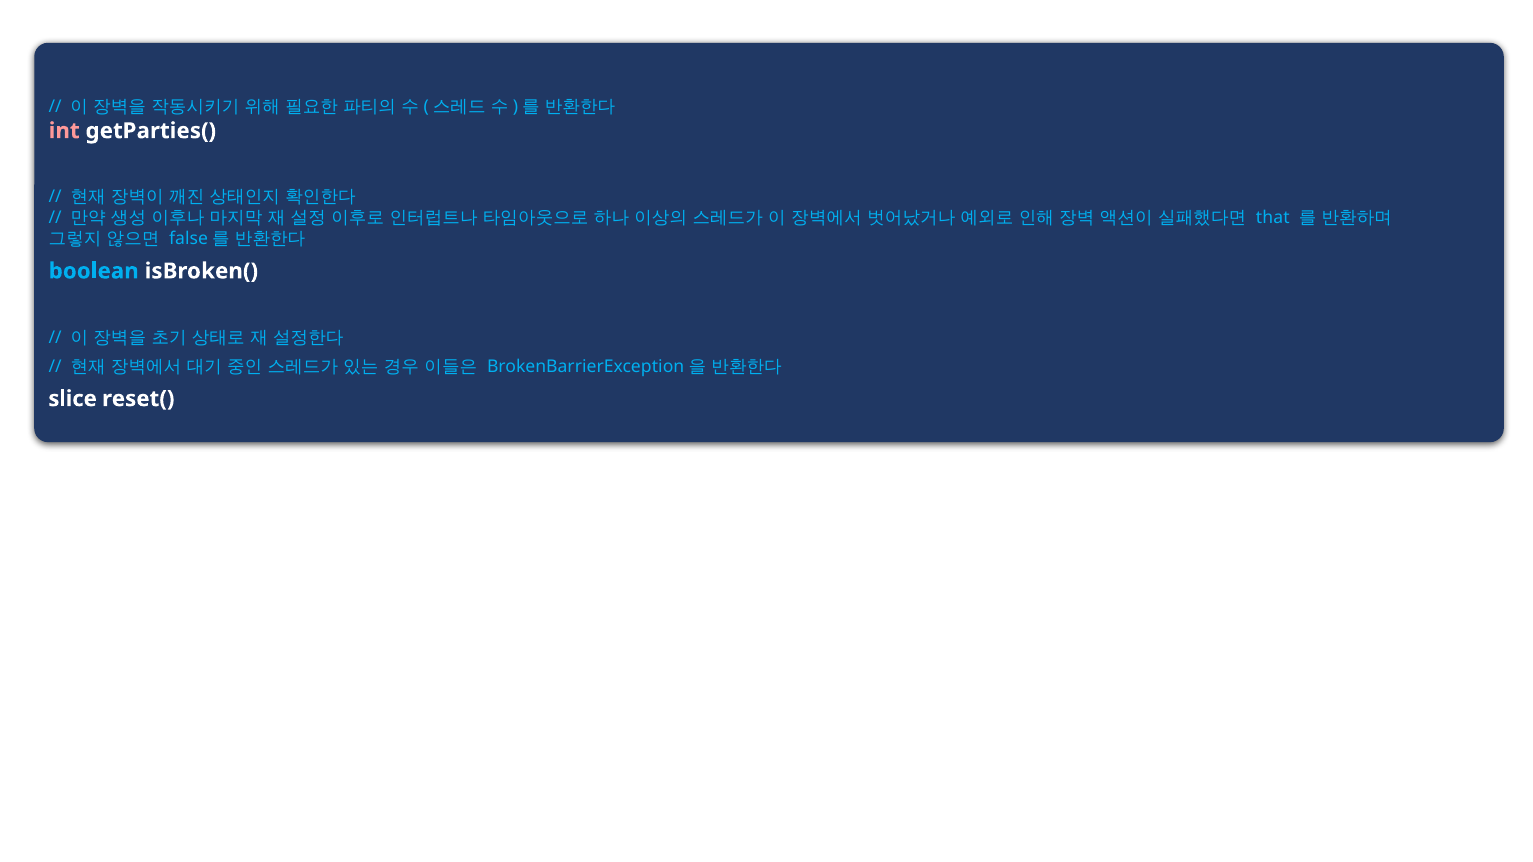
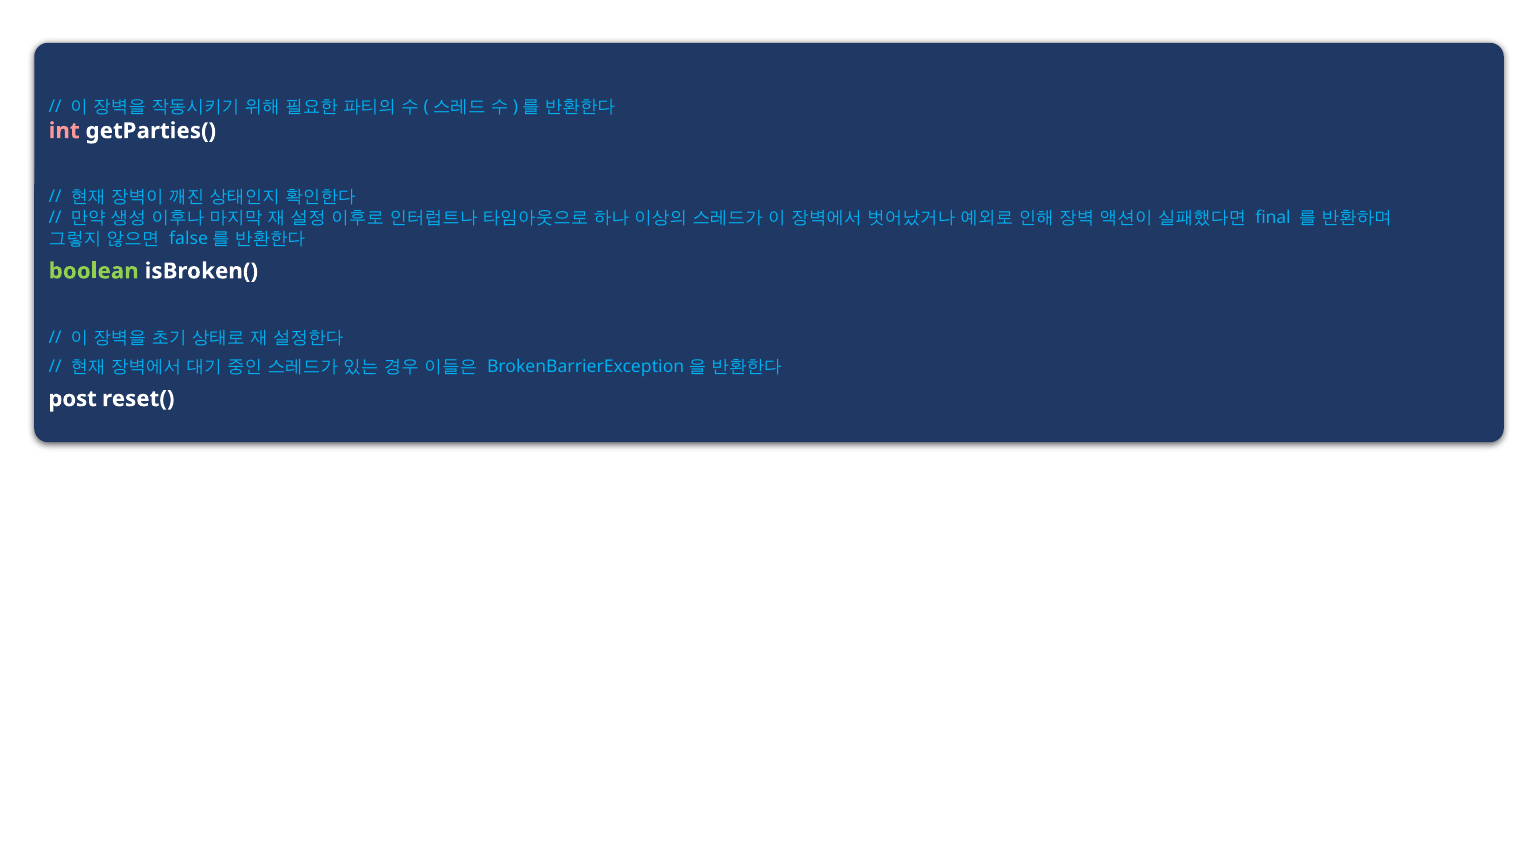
that: that -> final
boolean colour: light blue -> light green
slice: slice -> post
